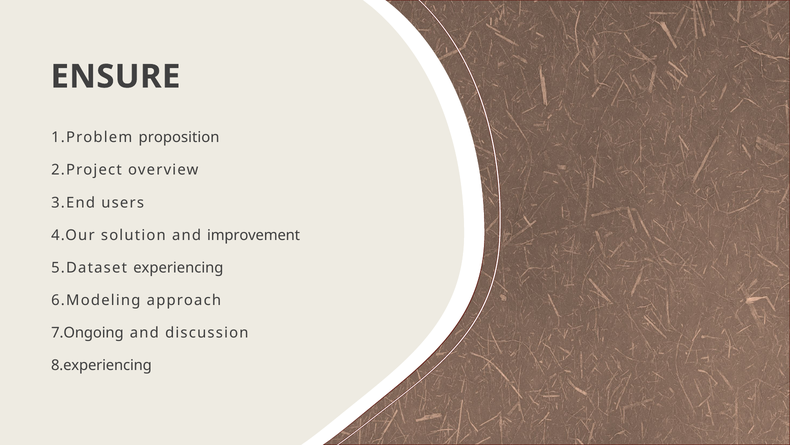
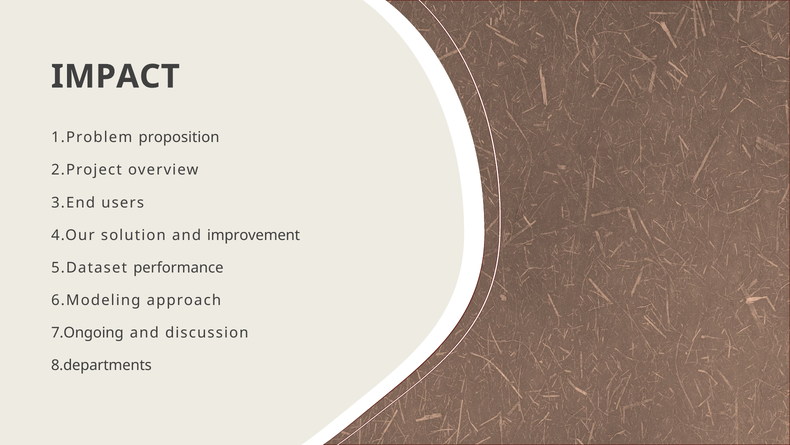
ENSURE: ENSURE -> IMPACT
experiencing: experiencing -> performance
8.experiencing: 8.experiencing -> 8.departments
